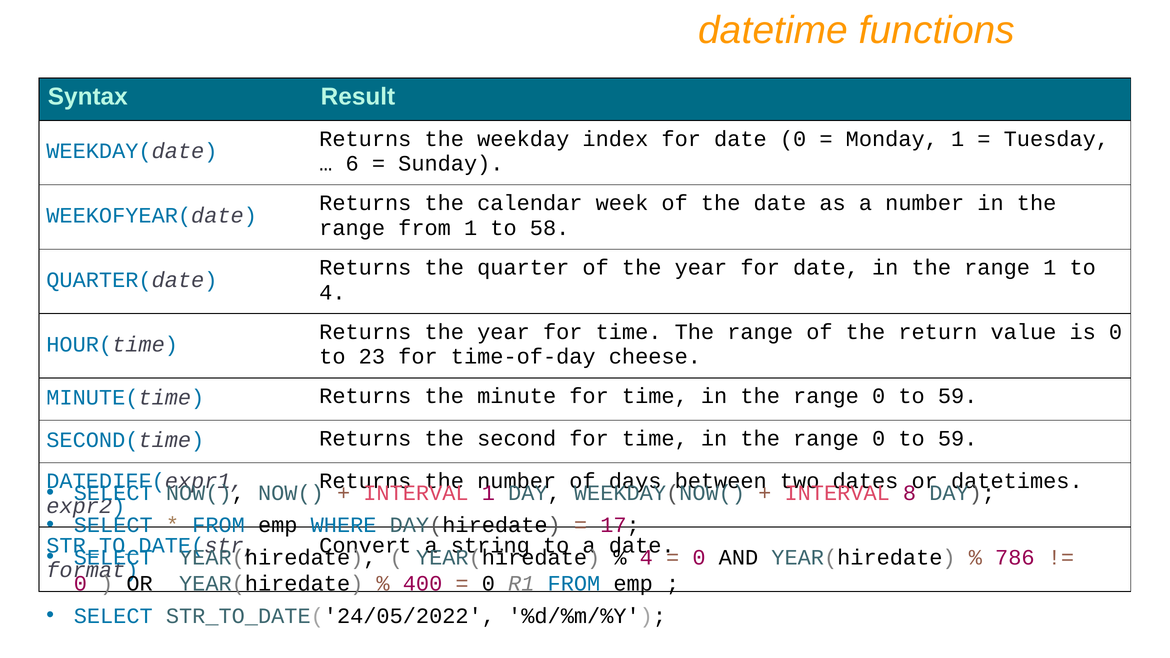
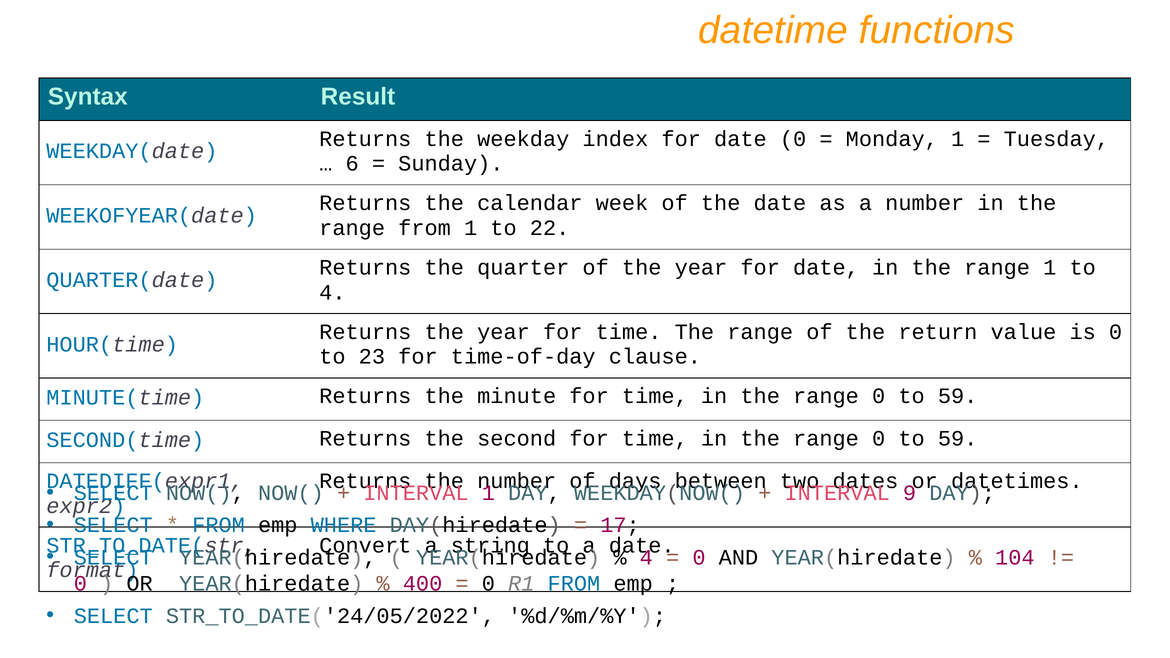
58: 58 -> 22
cheese: cheese -> clause
8: 8 -> 9
786: 786 -> 104
